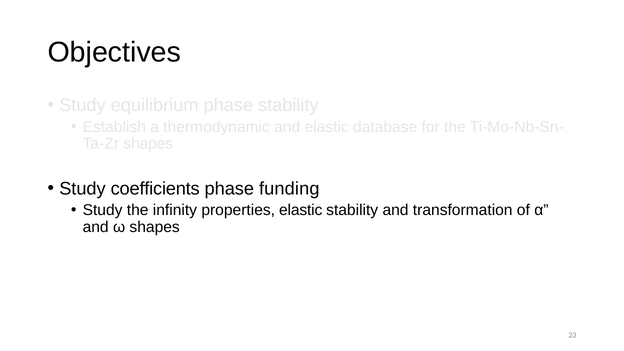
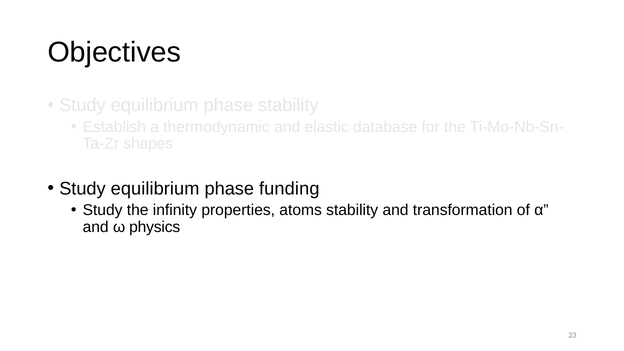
coefficients at (155, 189): coefficients -> equilibrium
properties elastic: elastic -> atoms
ω shapes: shapes -> physics
